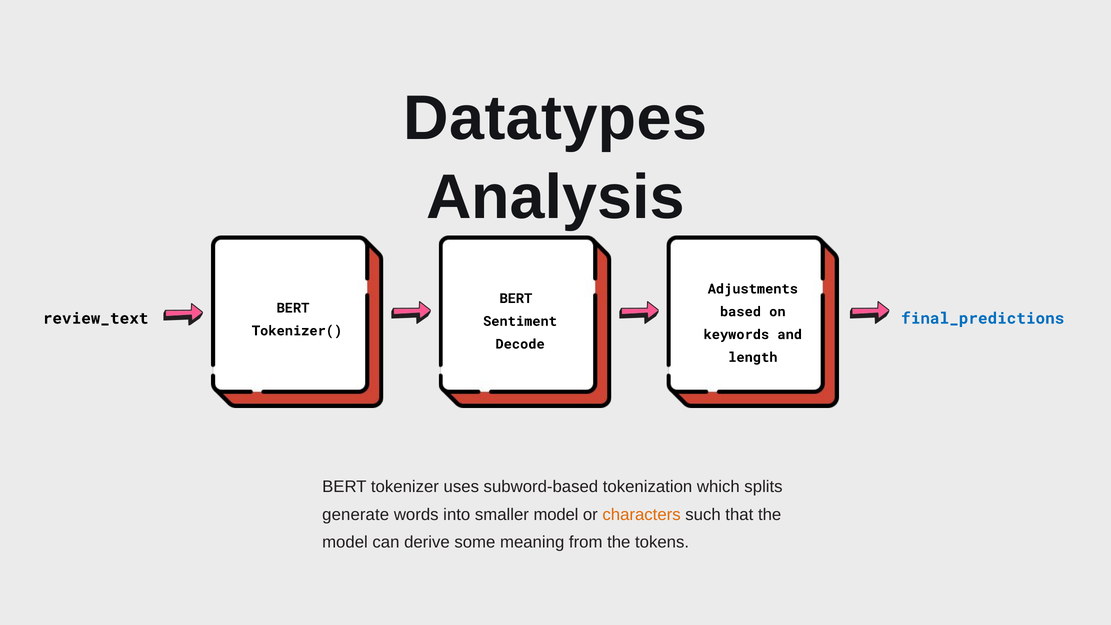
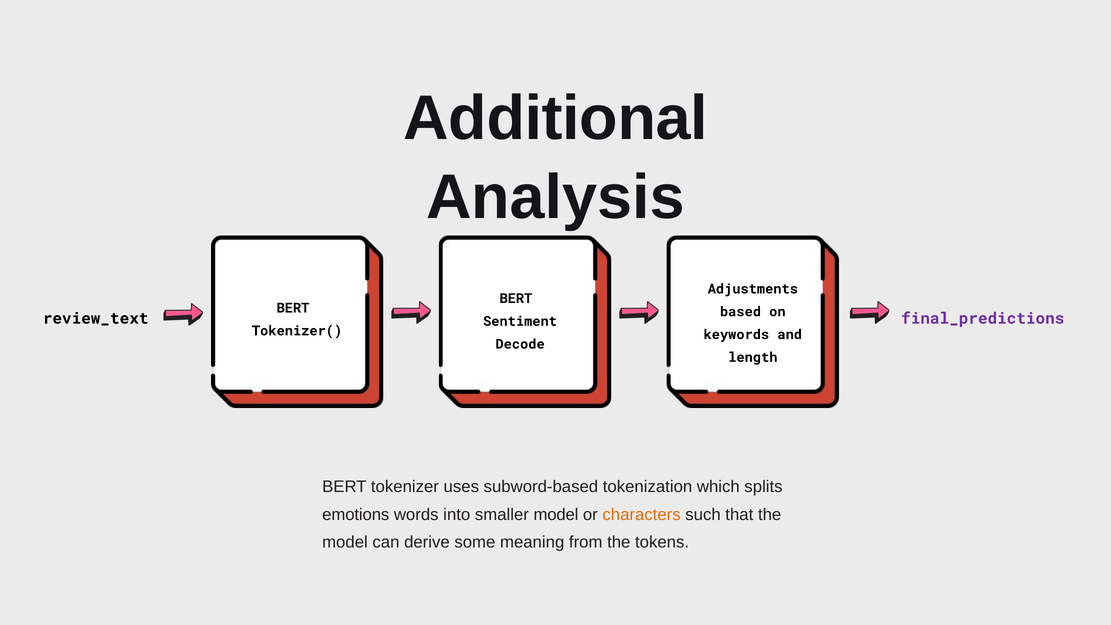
Datatypes: Datatypes -> Additional
final_predictions colour: blue -> purple
generate: generate -> emotions
